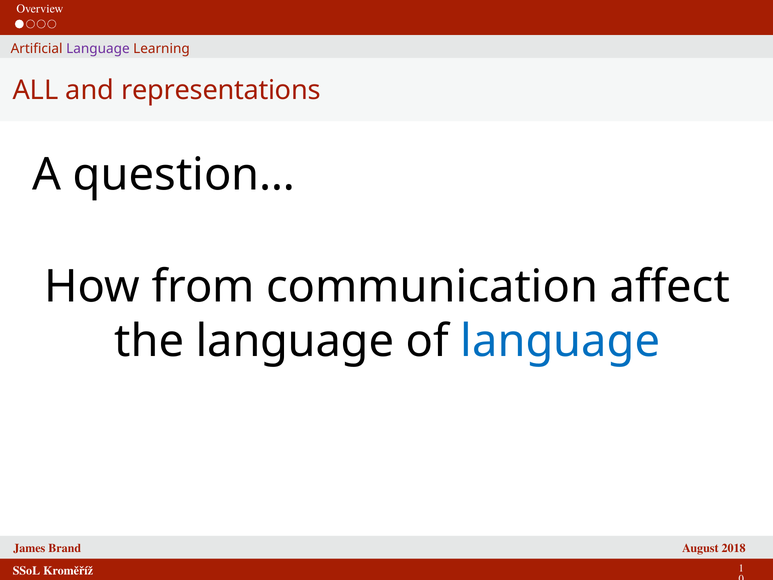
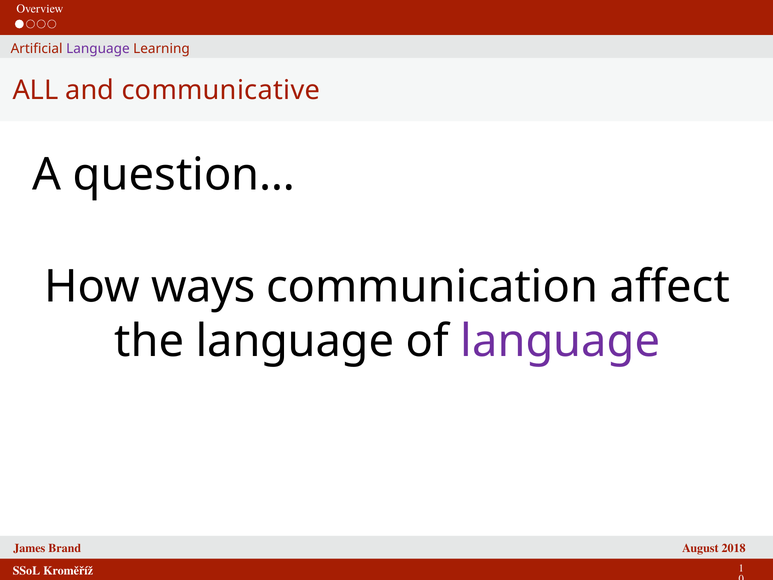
representations: representations -> communicative
from: from -> ways
language at (560, 341) colour: blue -> purple
